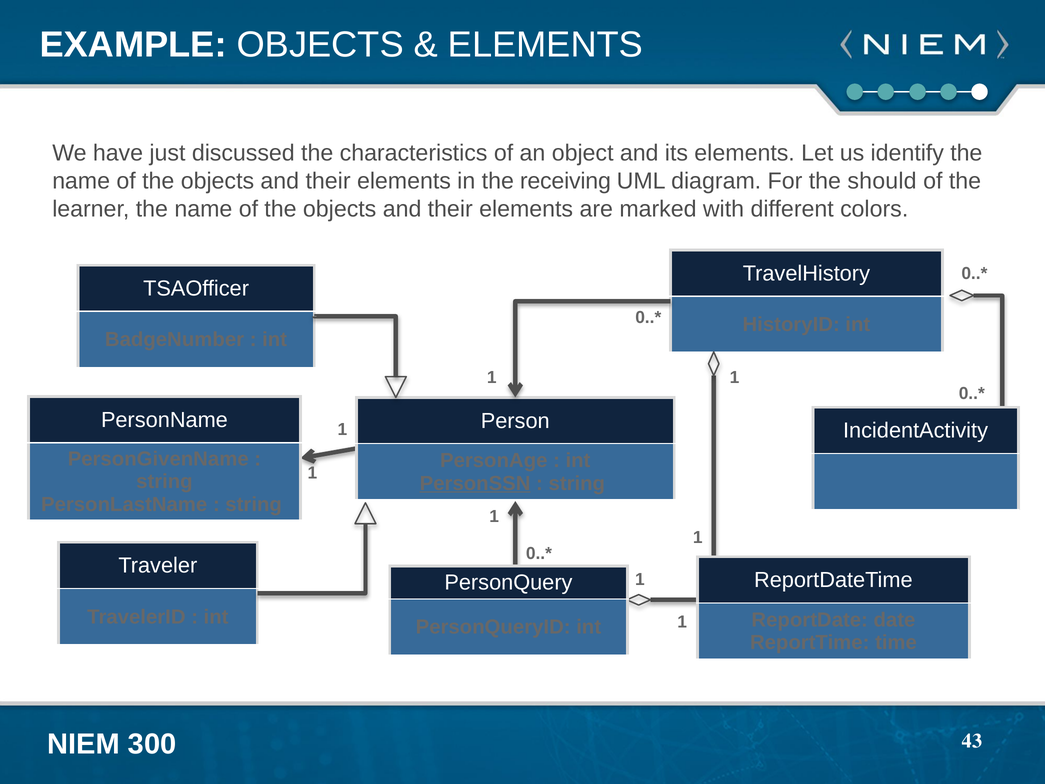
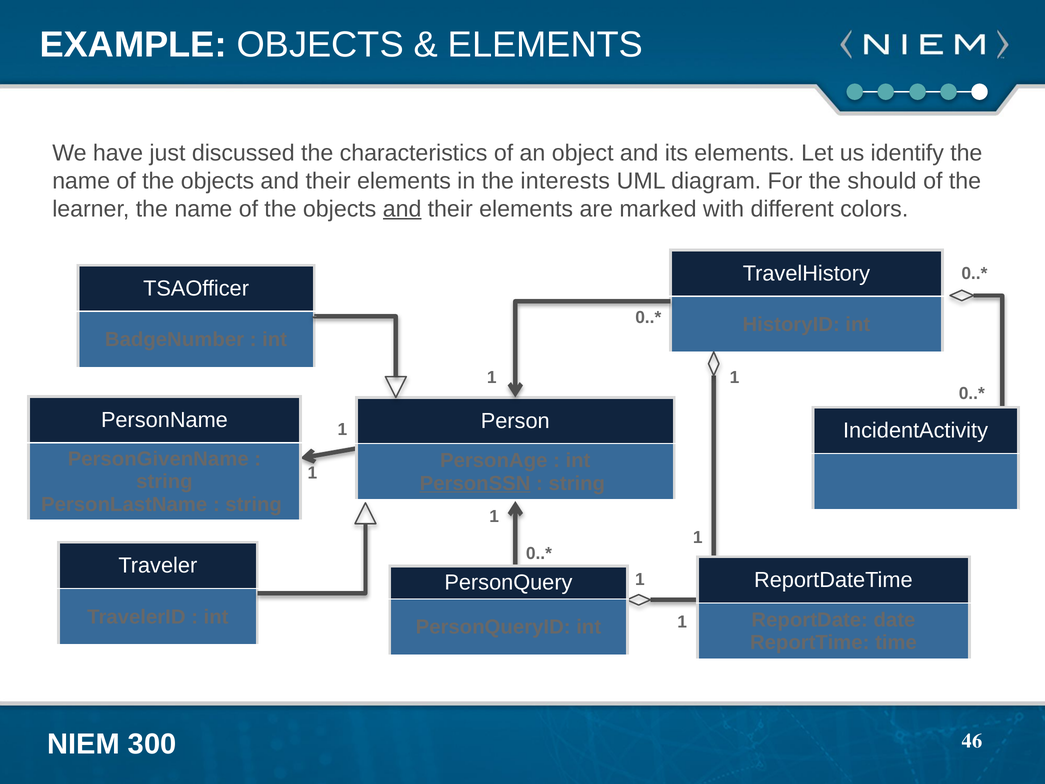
receiving: receiving -> interests
and at (402, 209) underline: none -> present
43: 43 -> 46
